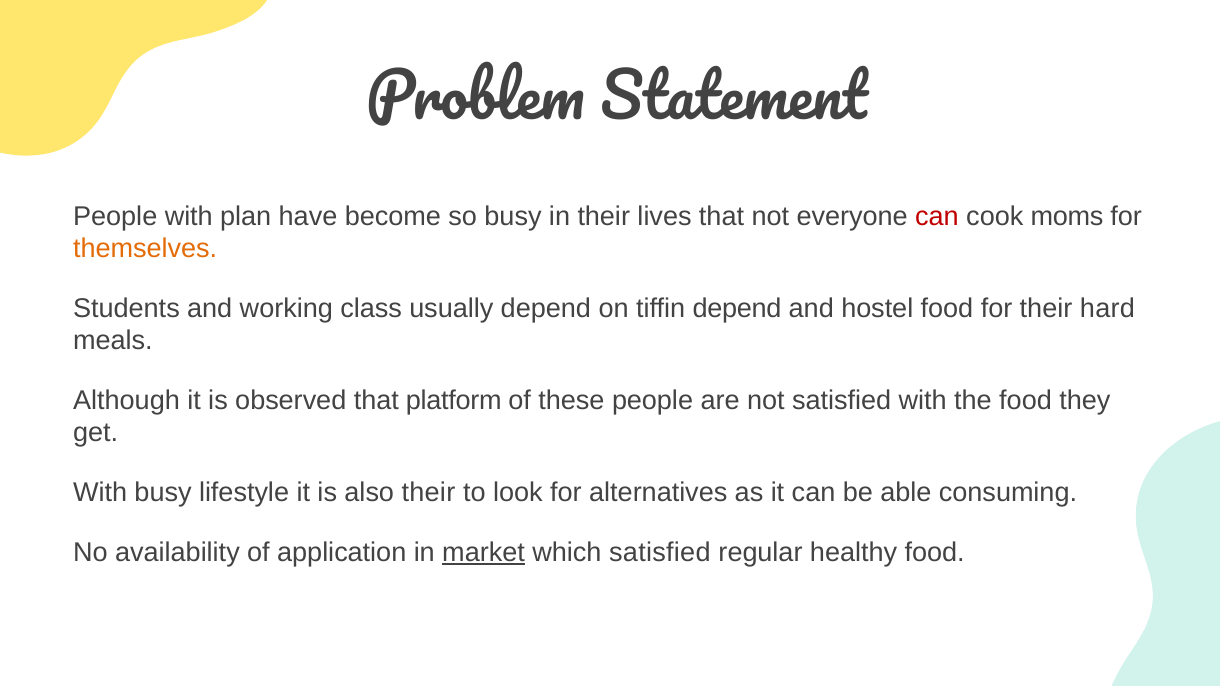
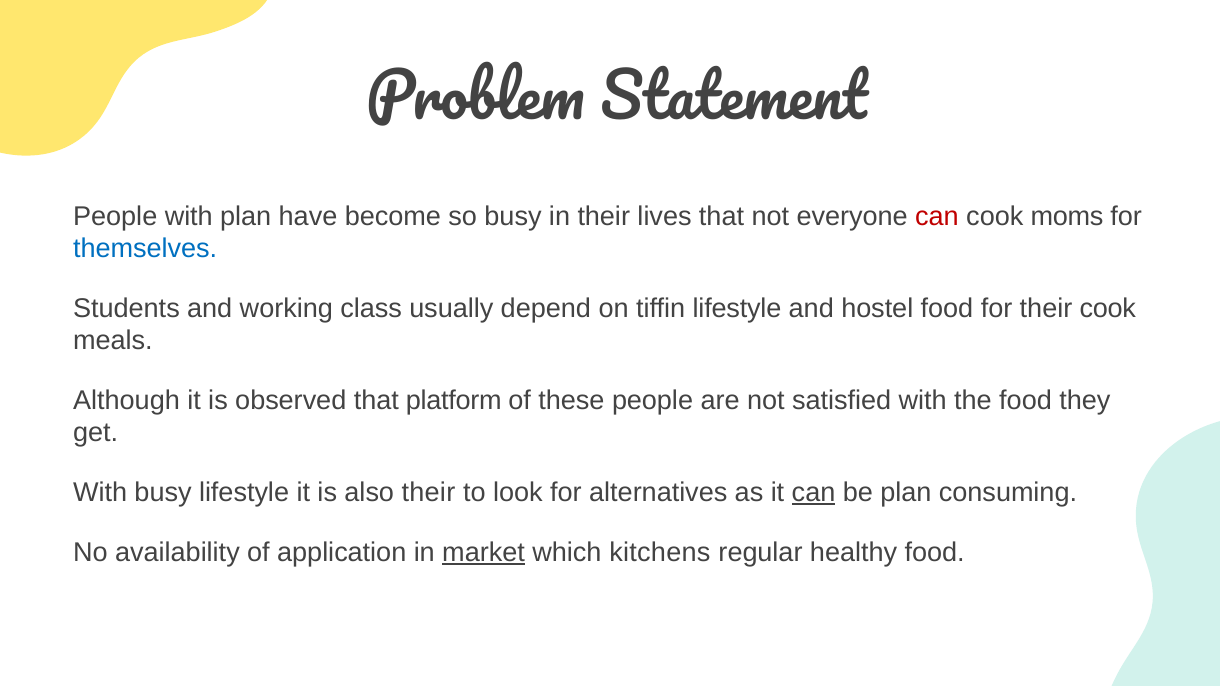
themselves colour: orange -> blue
tiffin depend: depend -> lifestyle
their hard: hard -> cook
can at (814, 493) underline: none -> present
be able: able -> plan
which satisfied: satisfied -> kitchens
